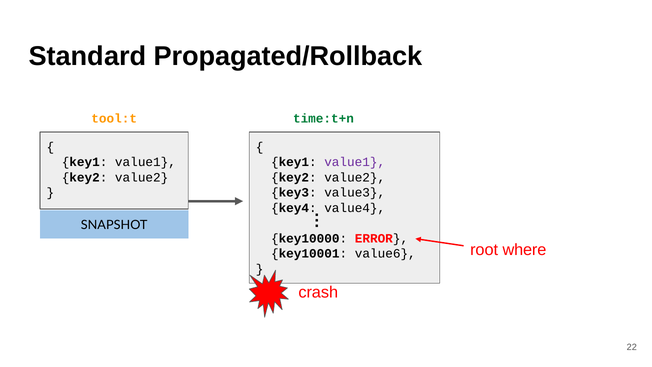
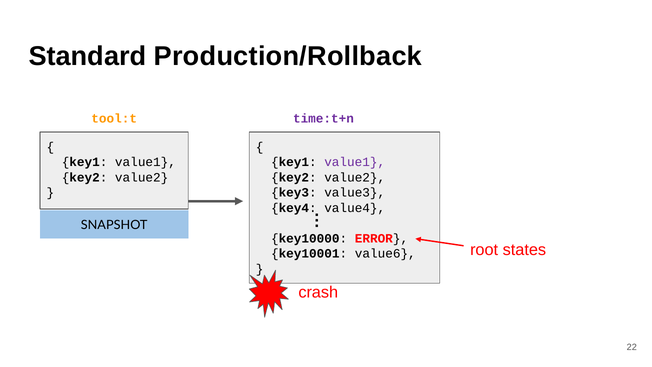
Propagated/Rollback: Propagated/Rollback -> Production/Rollback
time:t+n colour: green -> purple
where: where -> states
